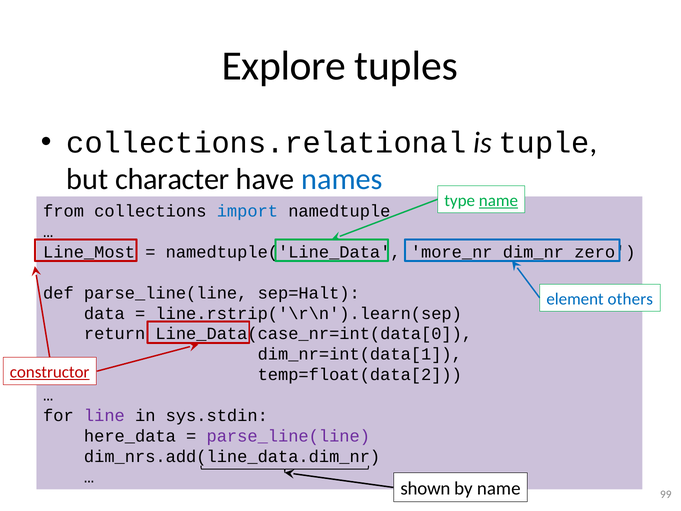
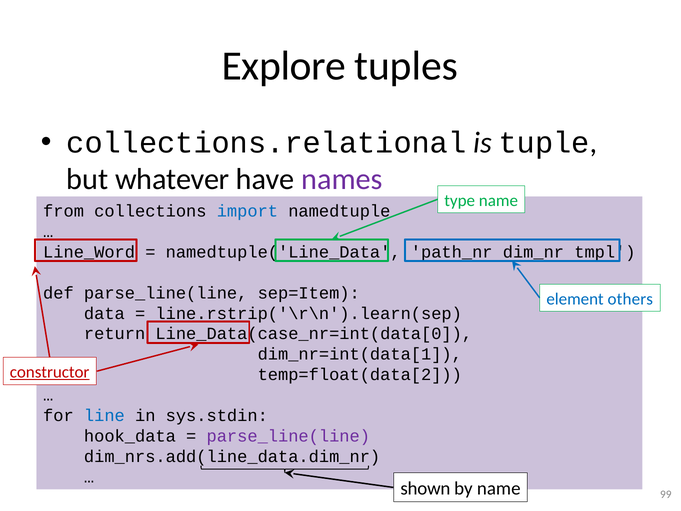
character: character -> whatever
names colour: blue -> purple
name at (498, 200) underline: present -> none
Line_Most: Line_Most -> Line_Word
more_nr: more_nr -> path_nr
zero: zero -> tmpl
sep=Halt: sep=Halt -> sep=Item
line colour: purple -> blue
here_data: here_data -> hook_data
